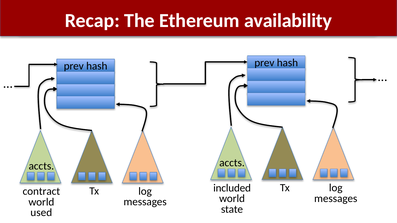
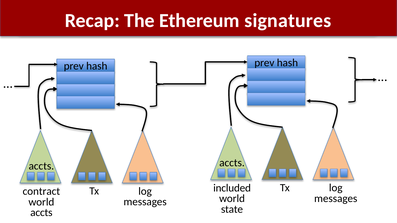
availability: availability -> signatures
used at (41, 213): used -> accts
